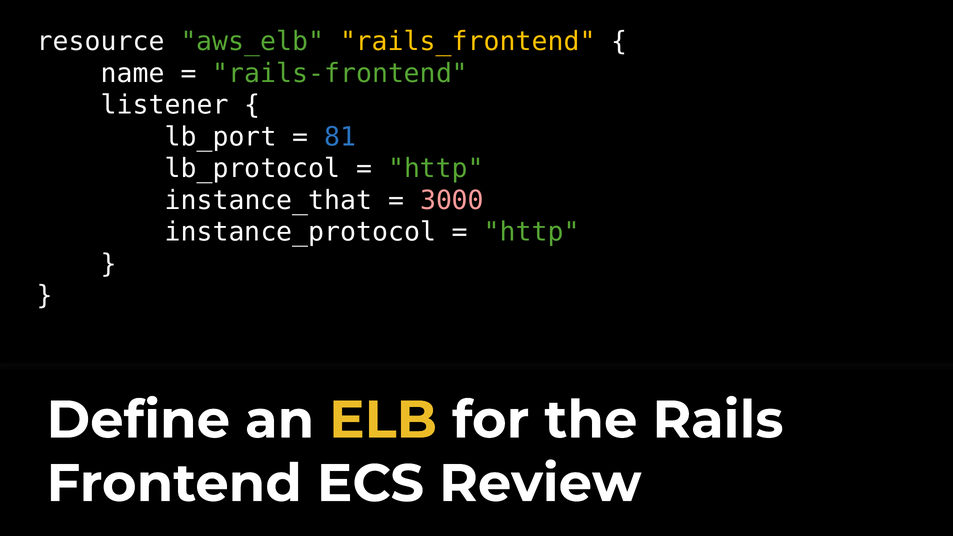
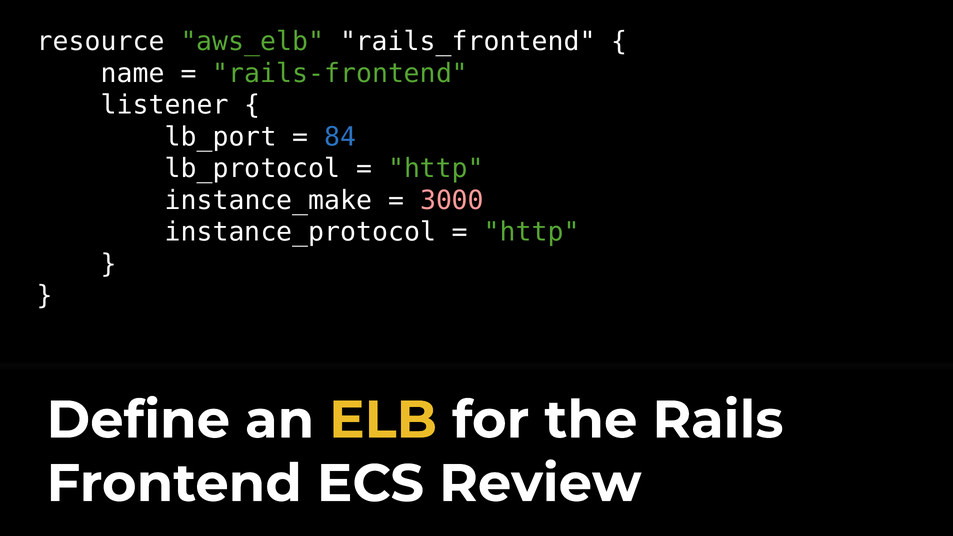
rails_frontend colour: yellow -> white
81: 81 -> 84
instance_that: instance_that -> instance_make
